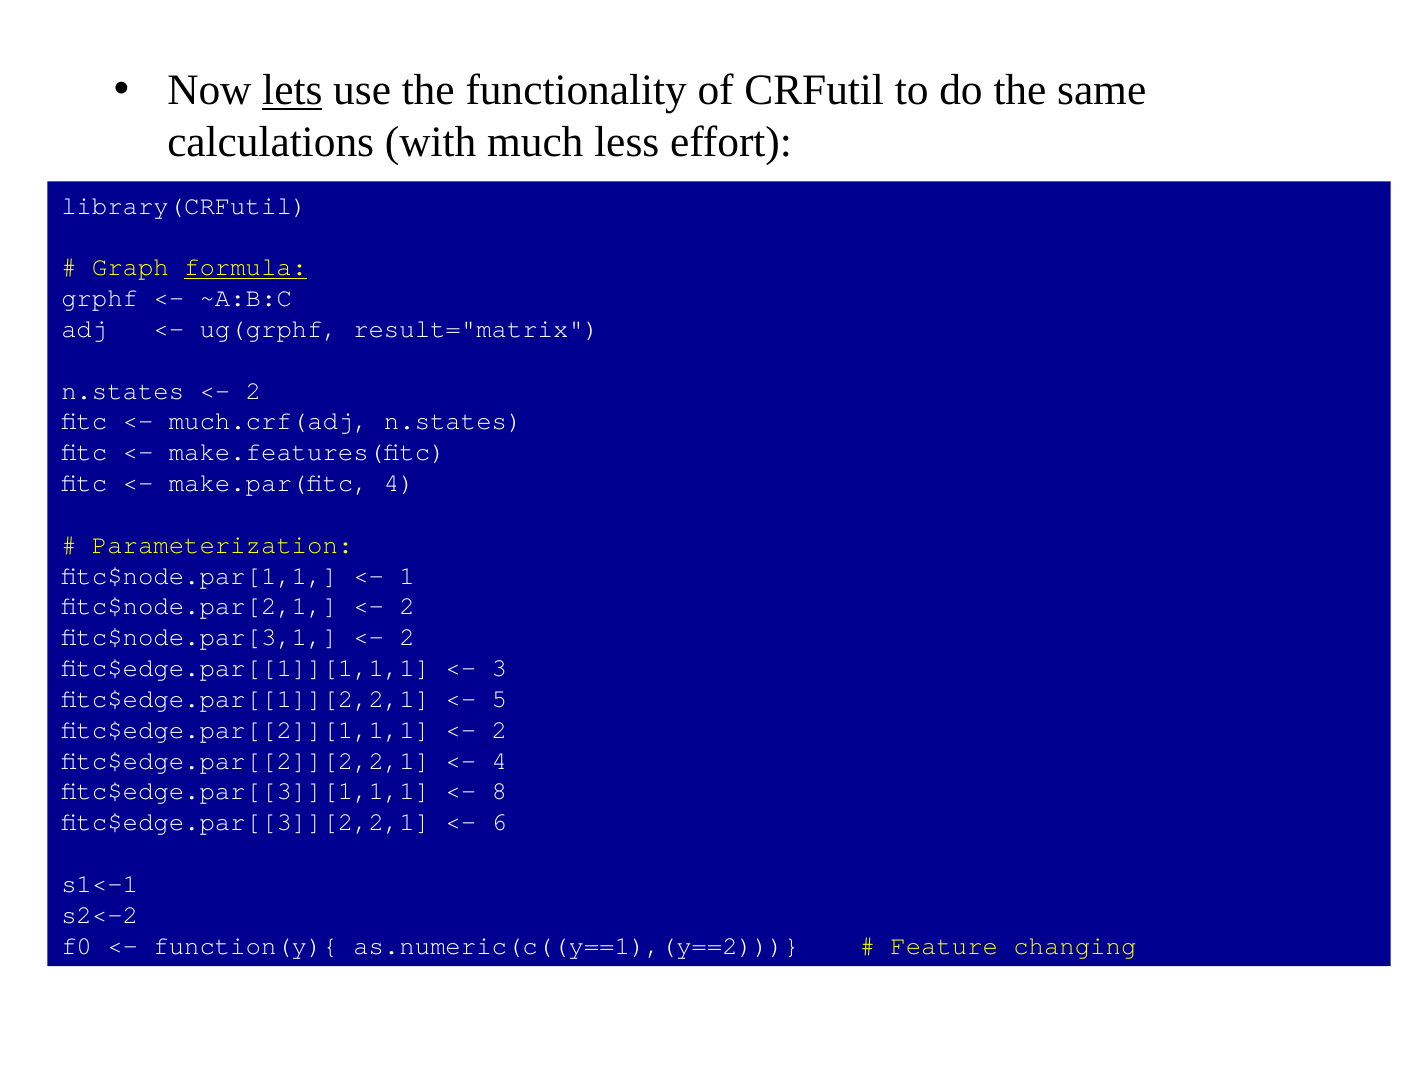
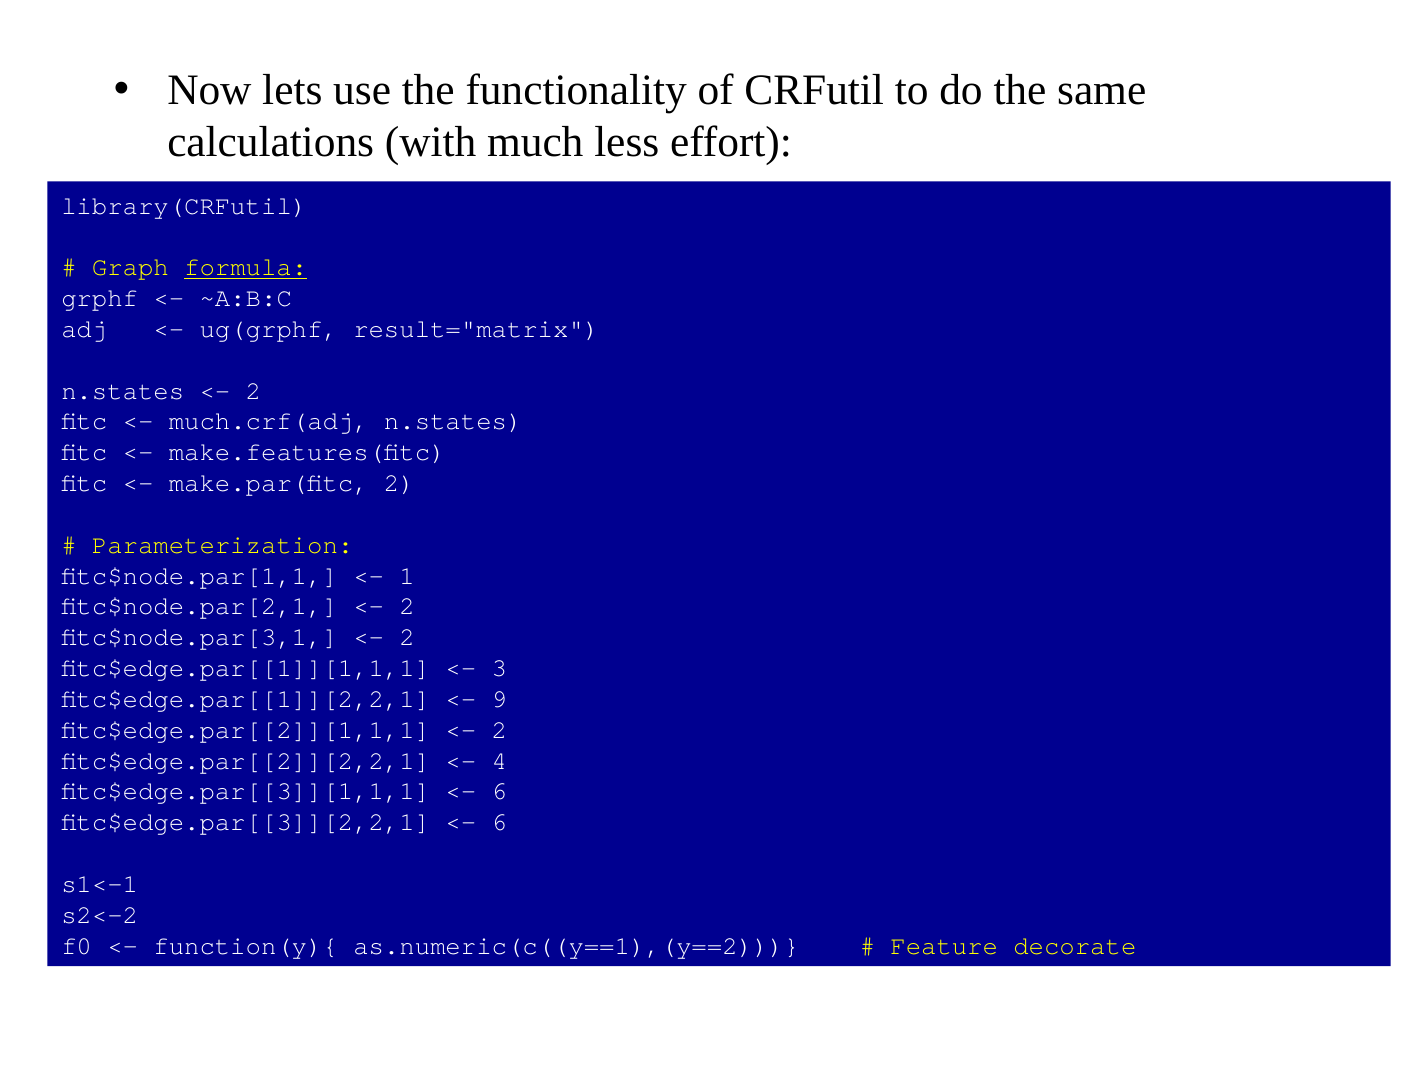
lets underline: present -> none
make.par(fitc 4: 4 -> 2
5: 5 -> 9
8 at (499, 792): 8 -> 6
changing: changing -> decorate
